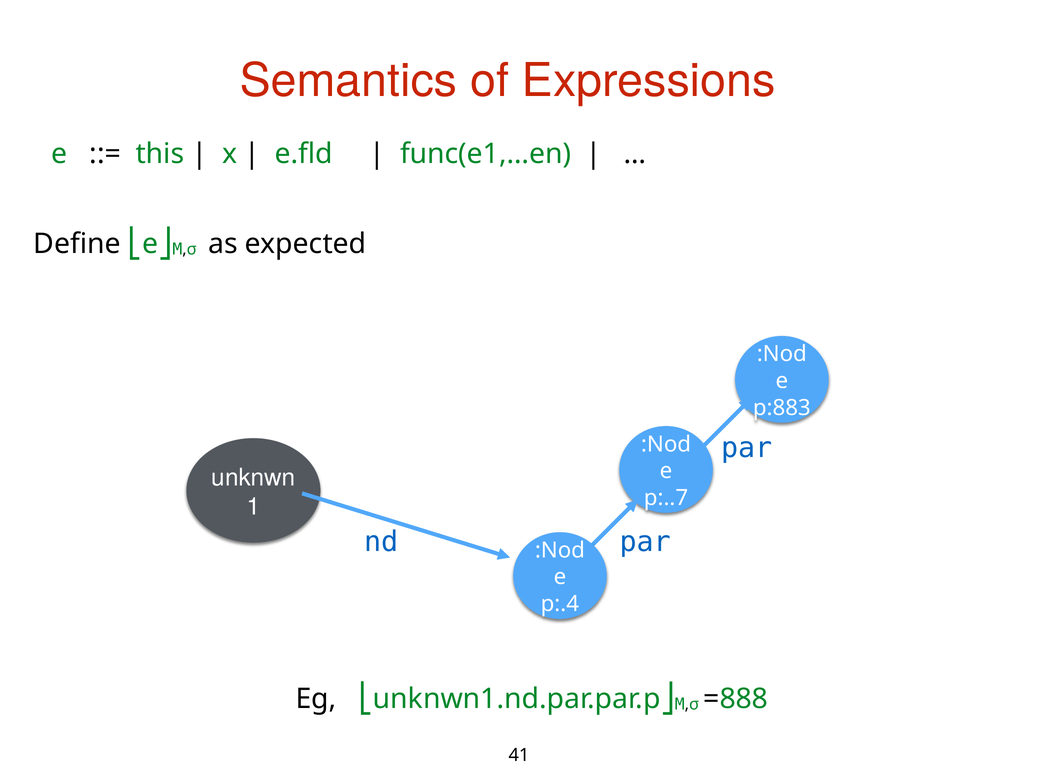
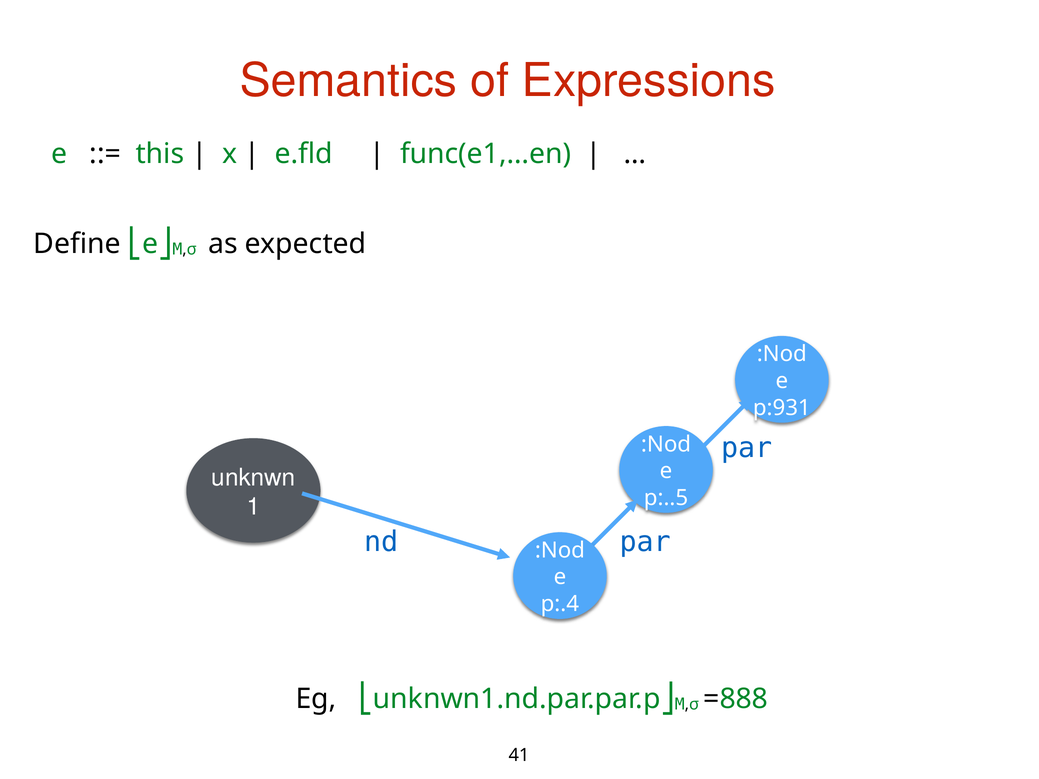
p:883: p:883 -> p:931
p:..7: p:..7 -> p:..5
